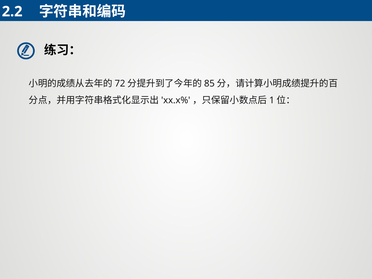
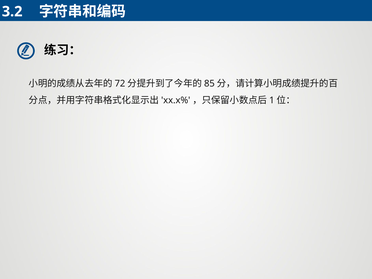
2.2: 2.2 -> 3.2
